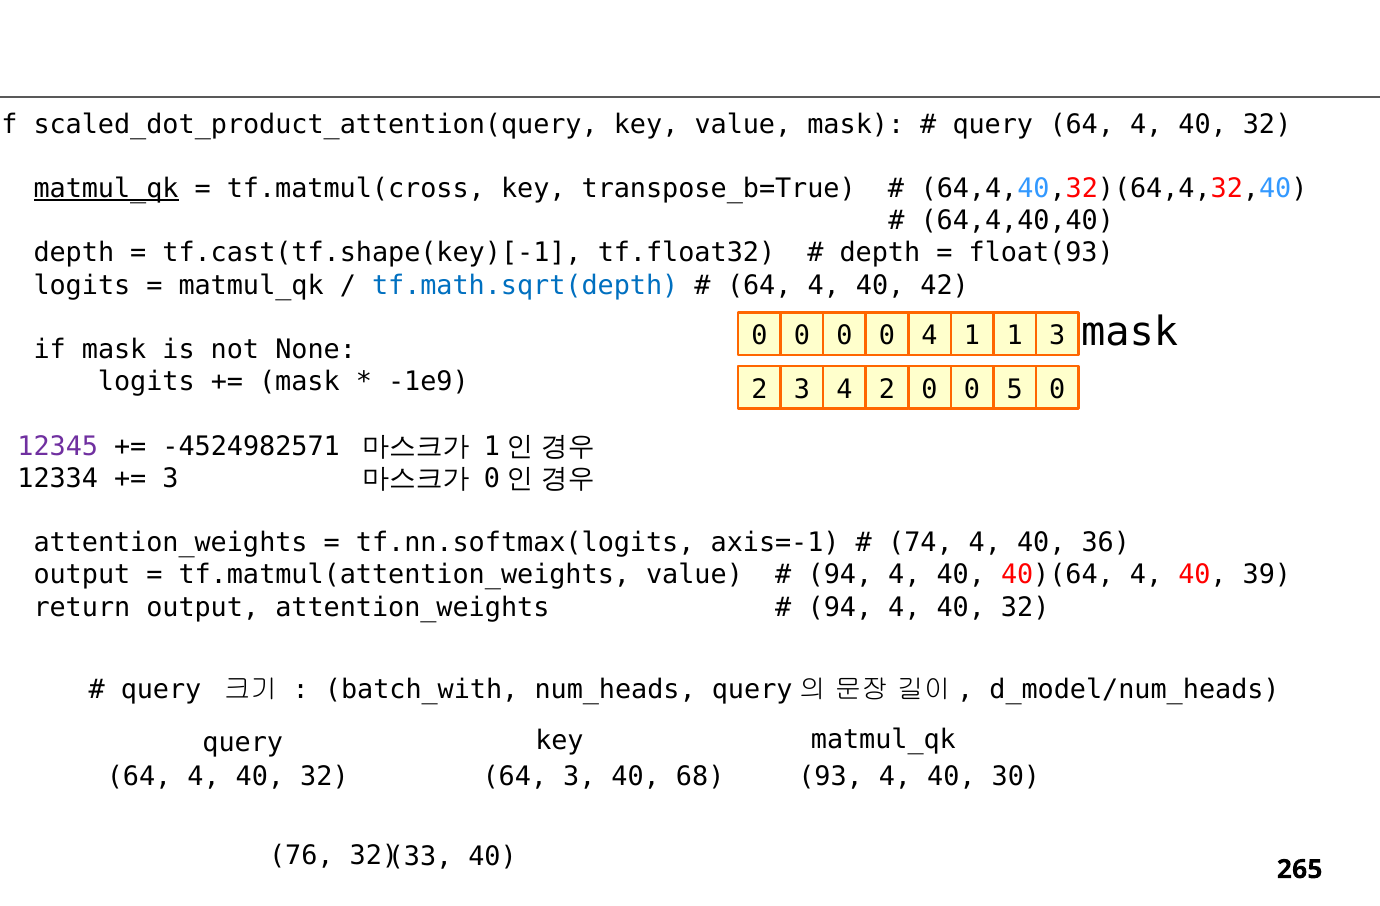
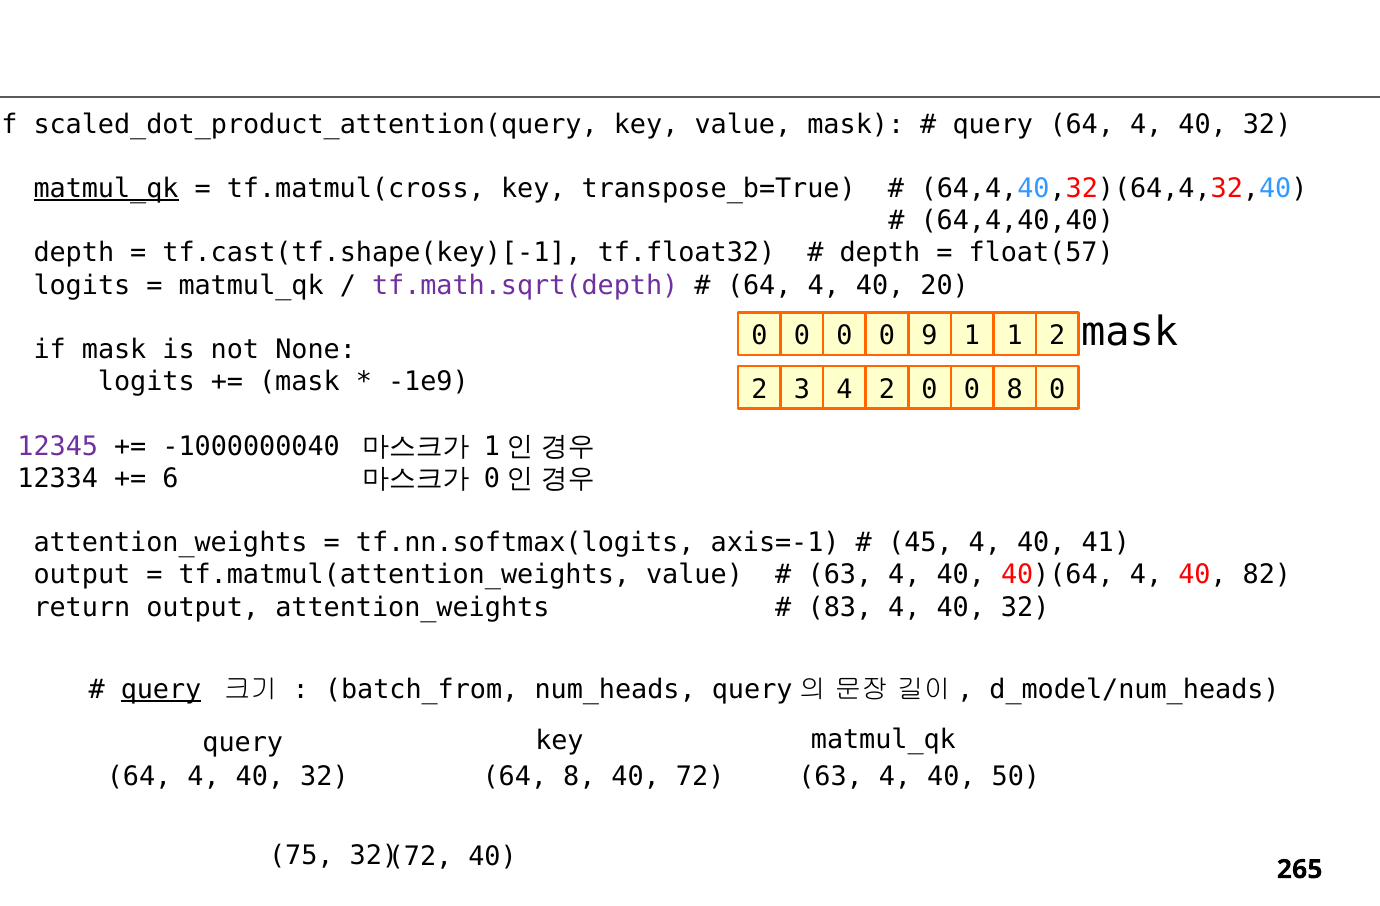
float(93: float(93 -> float(57
tf.math.sqrt(depth colour: blue -> purple
42: 42 -> 20
0 4: 4 -> 9
1 3: 3 -> 2
0 5: 5 -> 8
-4524982571: -4524982571 -> -1000000040
3 at (170, 479): 3 -> 6
74: 74 -> 45
36: 36 -> 41
94 at (840, 575): 94 -> 63
39: 39 -> 82
94 at (840, 607): 94 -> 83
query at (161, 690) underline: none -> present
batch_with: batch_with -> batch_from
64 3: 3 -> 8
40 68: 68 -> 72
93 at (831, 777): 93 -> 63
30: 30 -> 50
76: 76 -> 75
33 at (420, 857): 33 -> 72
